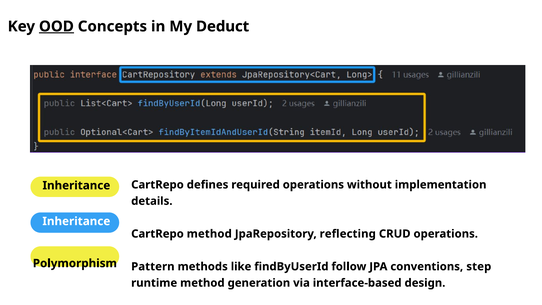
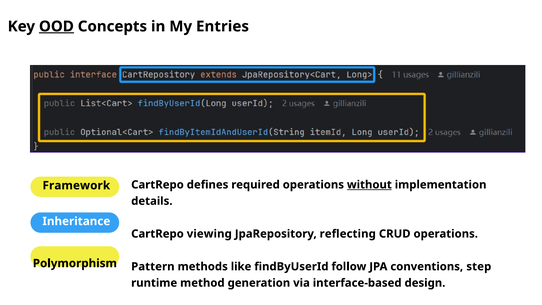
Deduct: Deduct -> Entries
without underline: none -> present
Inheritance at (76, 185): Inheritance -> Framework
CartRepo method: method -> viewing
